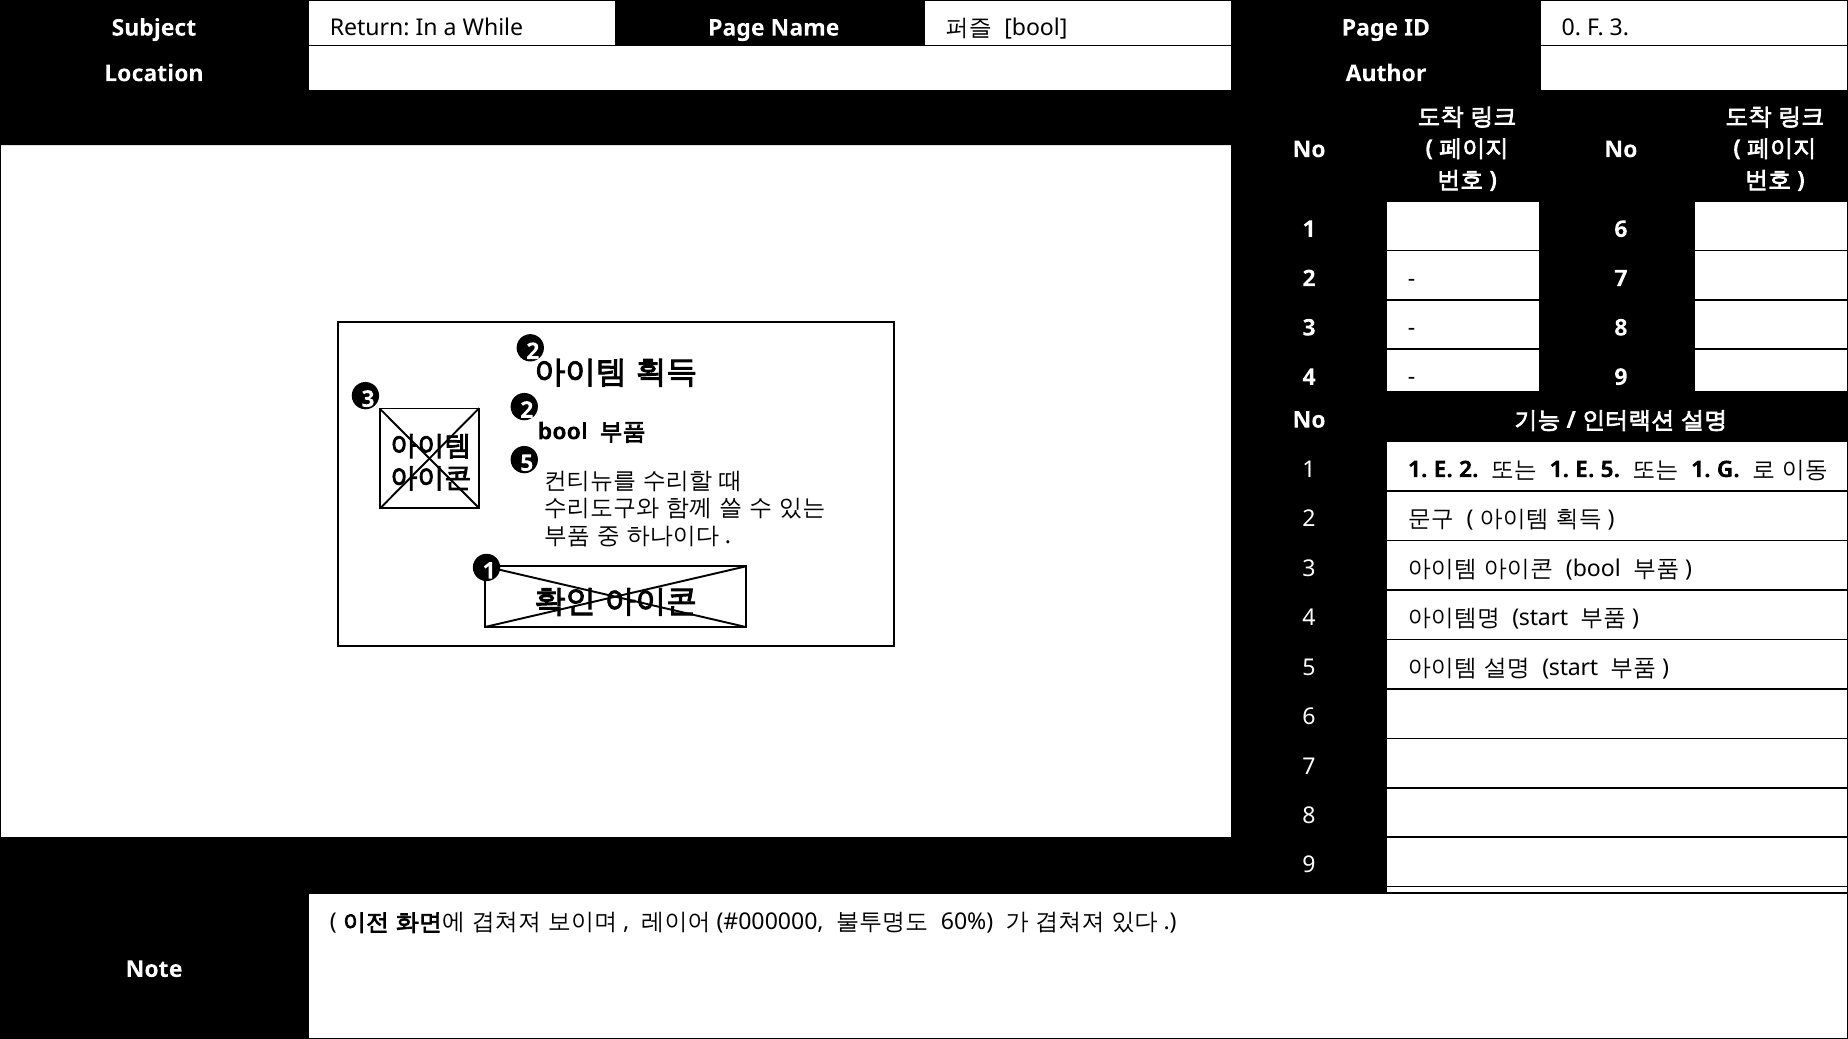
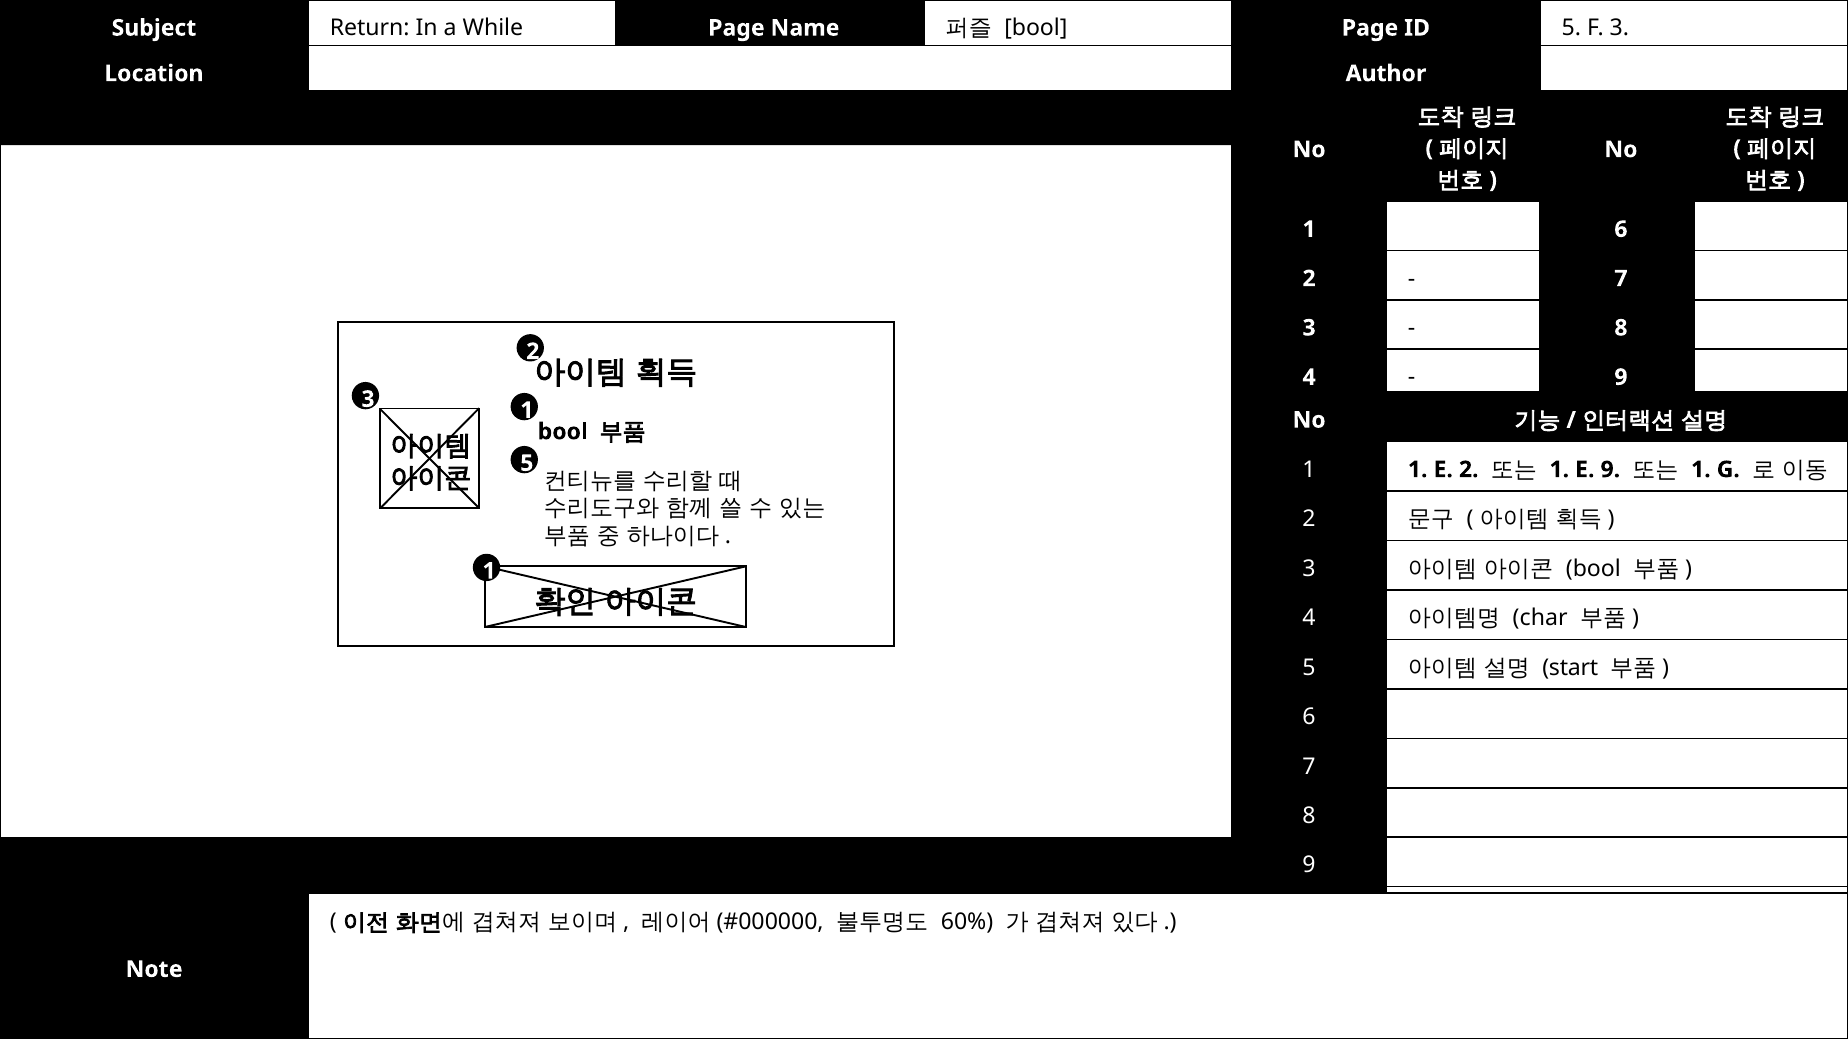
ID 0: 0 -> 5
3 2: 2 -> 1
E 5: 5 -> 9
start at (1540, 618): start -> char
